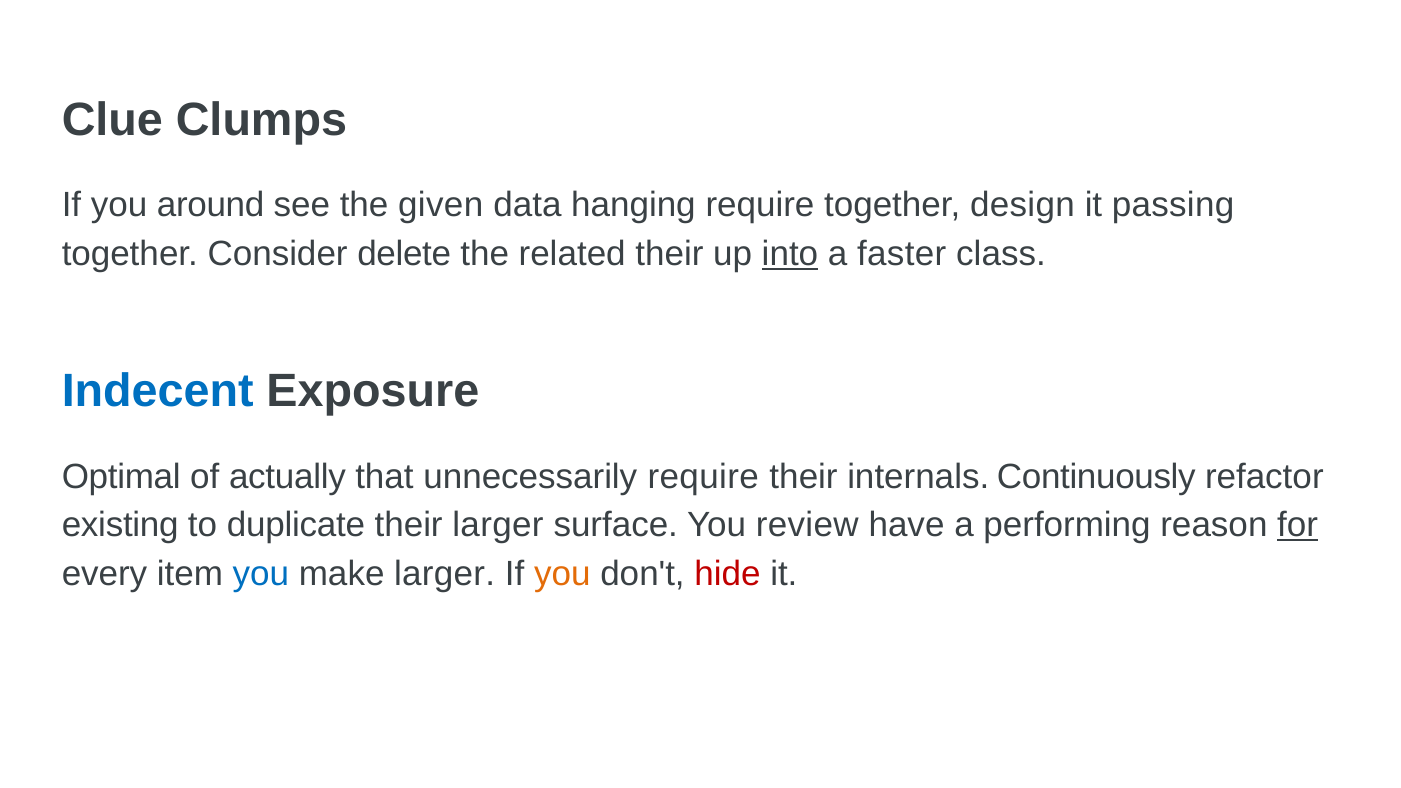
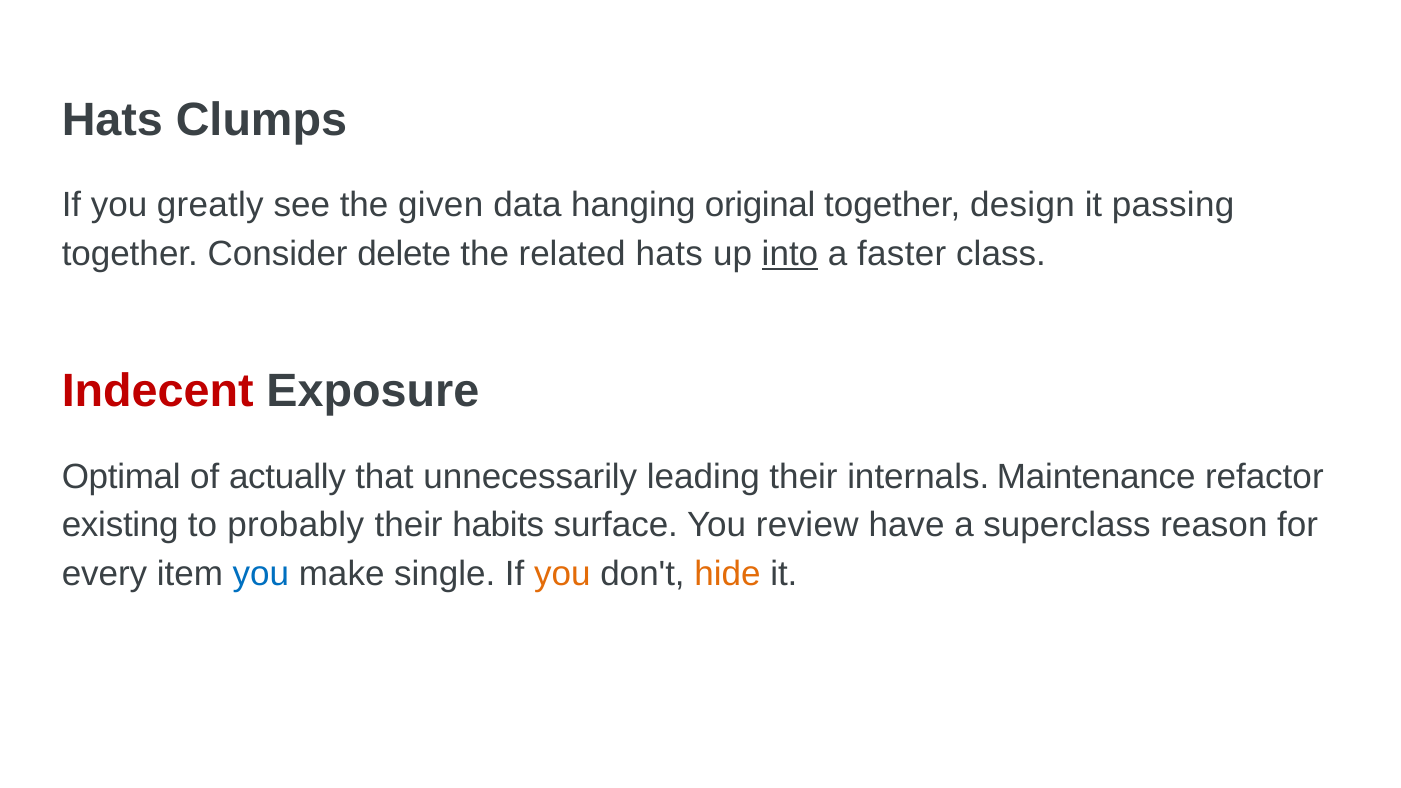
Clue at (112, 120): Clue -> Hats
around: around -> greatly
hanging require: require -> original
related their: their -> hats
Indecent colour: blue -> red
unnecessarily require: require -> leading
Continuously: Continuously -> Maintenance
duplicate: duplicate -> probably
their larger: larger -> habits
performing: performing -> superclass
for underline: present -> none
make larger: larger -> single
hide colour: red -> orange
